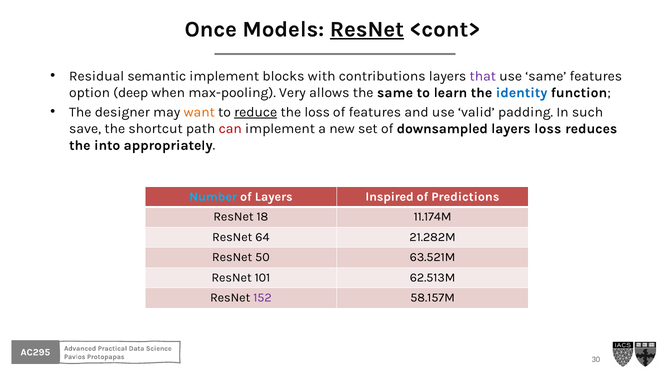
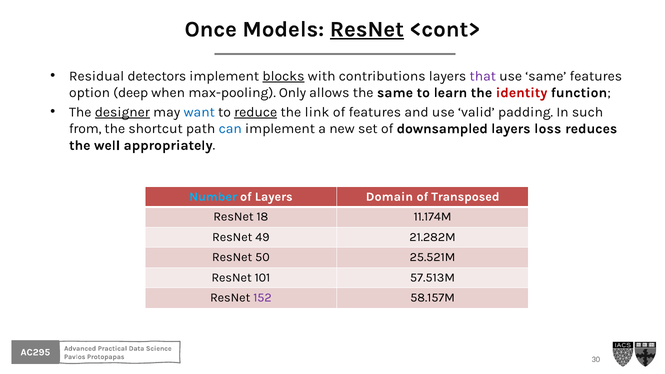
semantic: semantic -> detectors
blocks underline: none -> present
Very: Very -> Only
identity colour: blue -> red
designer underline: none -> present
want colour: orange -> blue
the loss: loss -> link
save: save -> from
can colour: red -> blue
into: into -> well
Inspired: Inspired -> Domain
Predictions: Predictions -> Transposed
64: 64 -> 49
63.521M: 63.521M -> 25.521M
62.513M: 62.513M -> 57.513M
